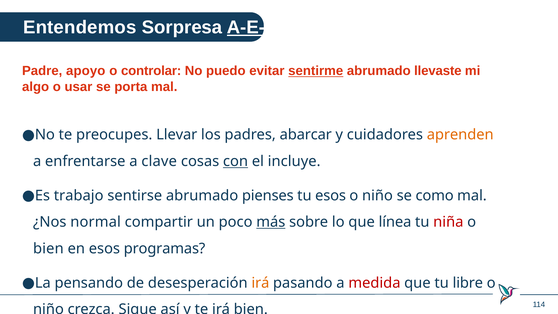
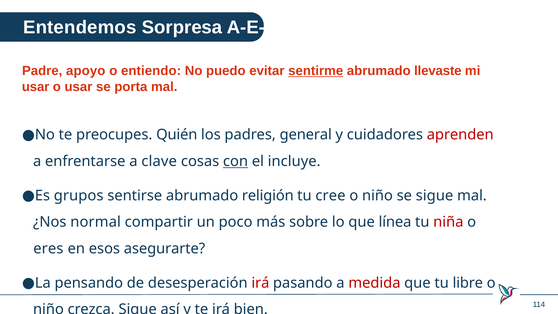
A-E-C-P underline: present -> none
controlar: controlar -> entiendo
algo at (36, 87): algo -> usar
Llevar: Llevar -> Quién
abarcar: abarcar -> general
aprenden colour: orange -> red
trabajo: trabajo -> grupos
pienses: pienses -> religión
tu esos: esos -> cree
se como: como -> sigue
más underline: present -> none
bien at (48, 248): bien -> eres
programas: programas -> asegurarte
irá at (260, 283) colour: orange -> red
